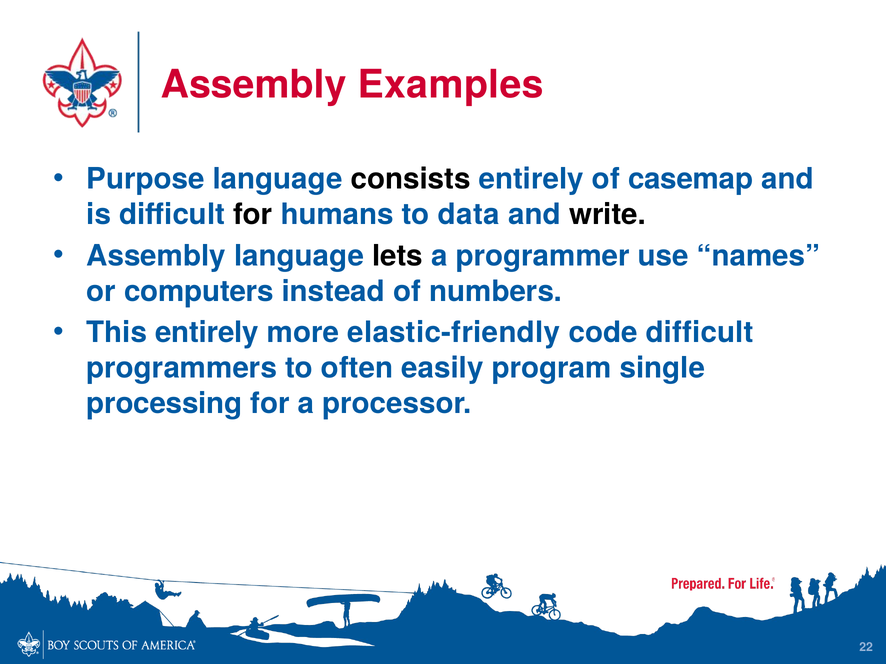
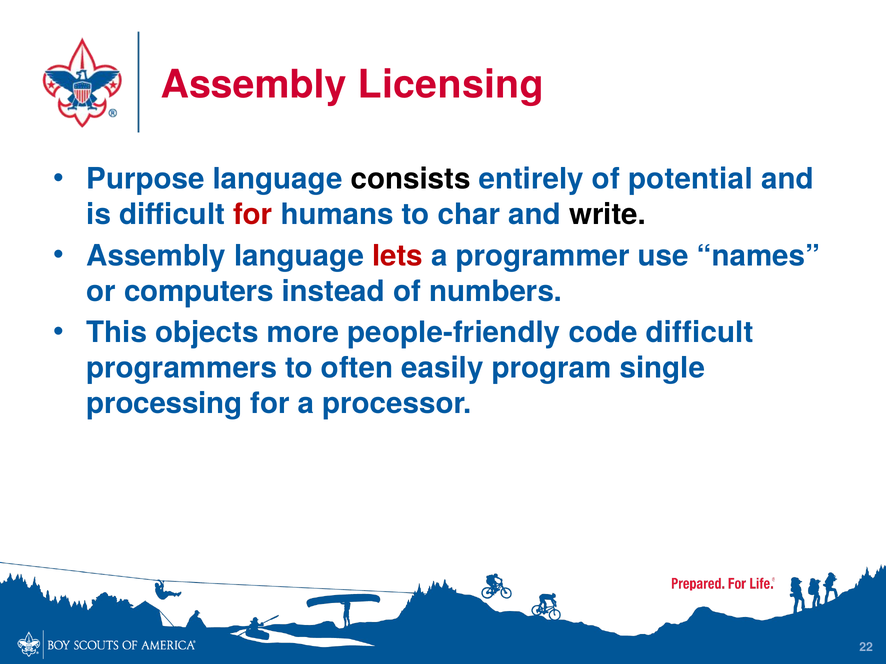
Examples: Examples -> Licensing
casemap: casemap -> potential
for at (253, 215) colour: black -> red
data: data -> char
lets colour: black -> red
This entirely: entirely -> objects
elastic-friendly: elastic-friendly -> people-friendly
